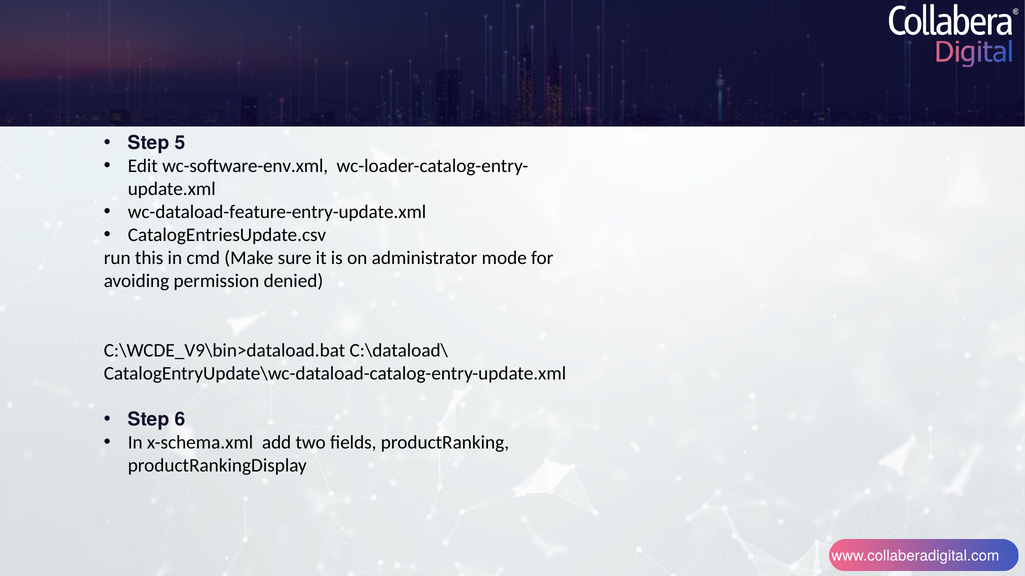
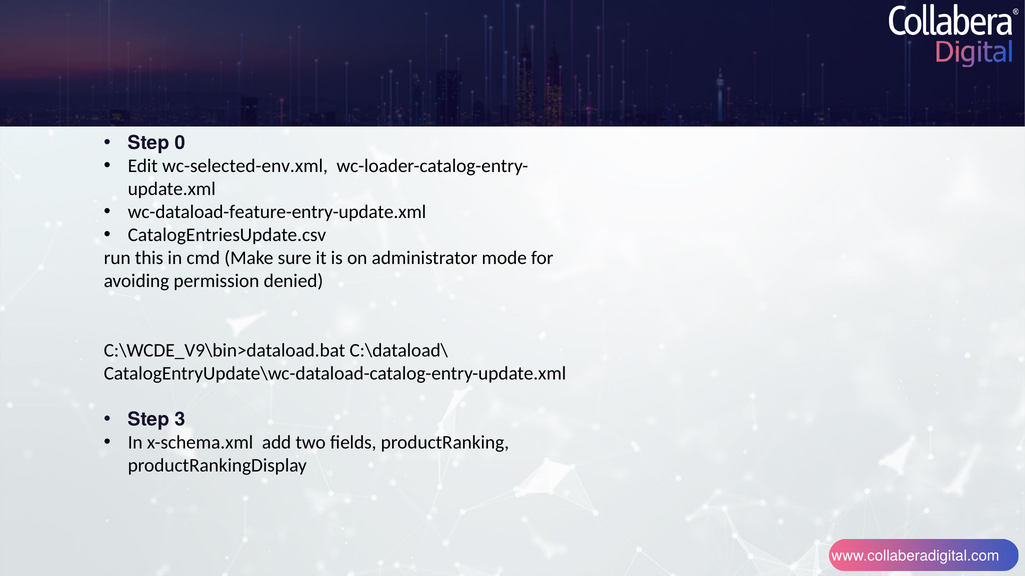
5: 5 -> 0
wc-software-env.xml: wc-software-env.xml -> wc-selected-env.xml
6: 6 -> 3
